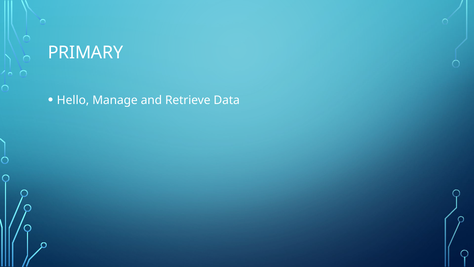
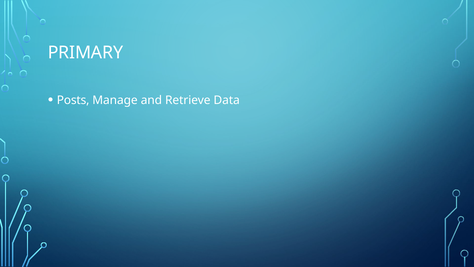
Hello: Hello -> Posts
